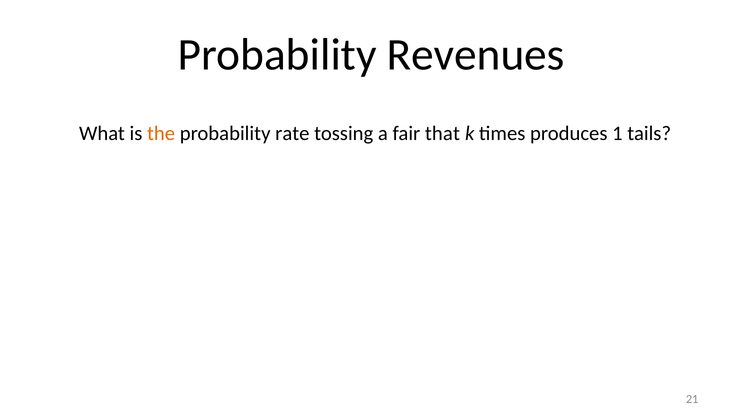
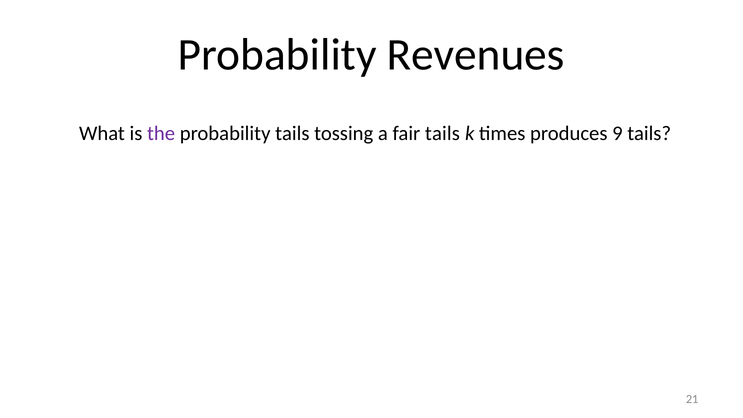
the colour: orange -> purple
probability rate: rate -> tails
fair that: that -> tails
1: 1 -> 9
